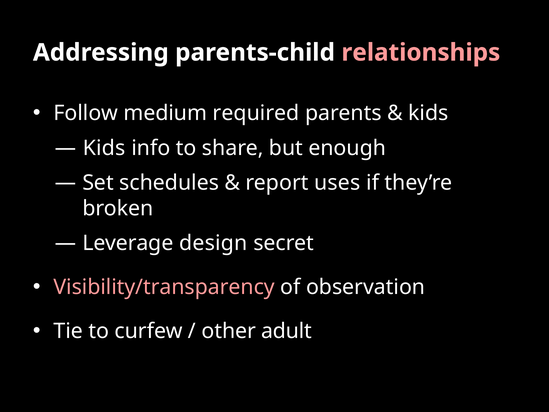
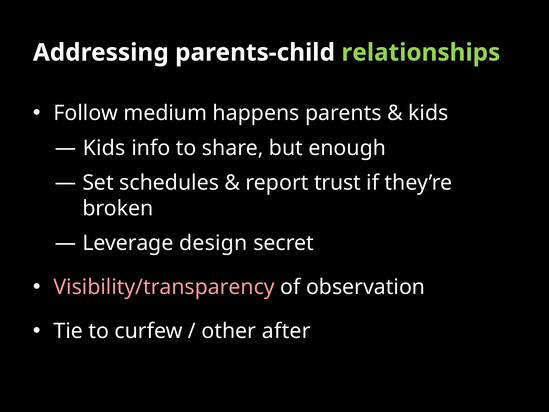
relationships colour: pink -> light green
required: required -> happens
uses: uses -> trust
adult: adult -> after
